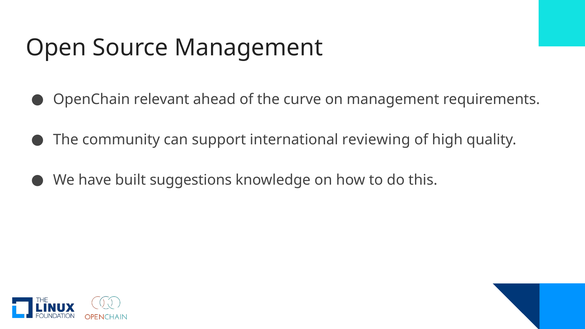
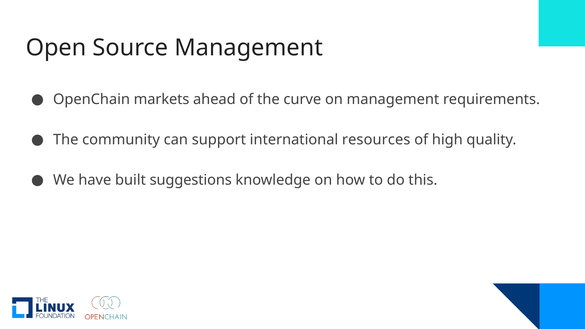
relevant: relevant -> markets
reviewing: reviewing -> resources
